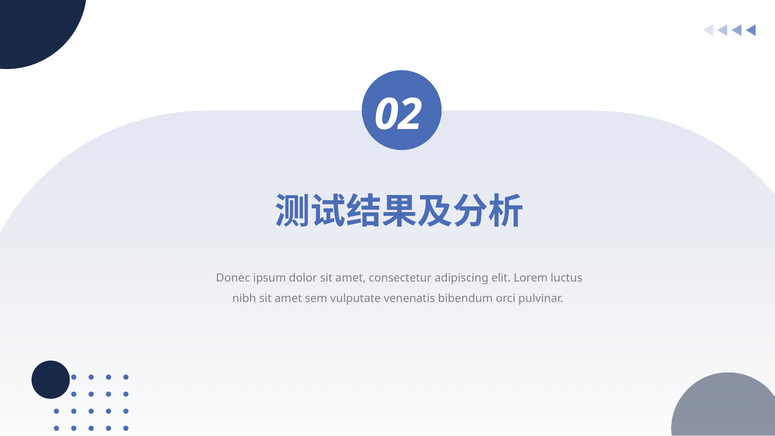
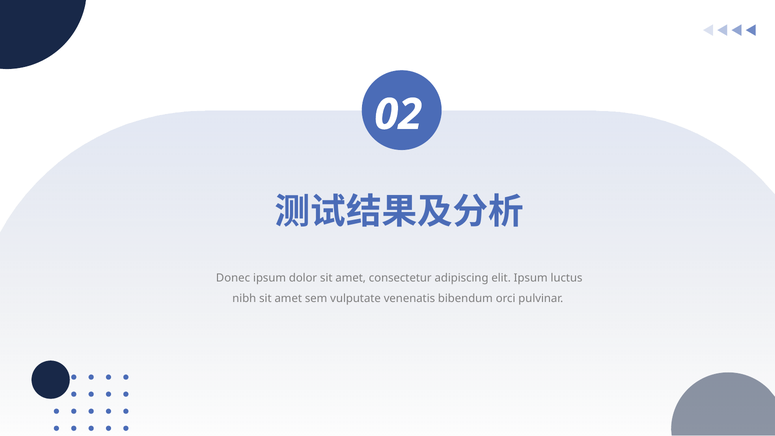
elit Lorem: Lorem -> Ipsum
